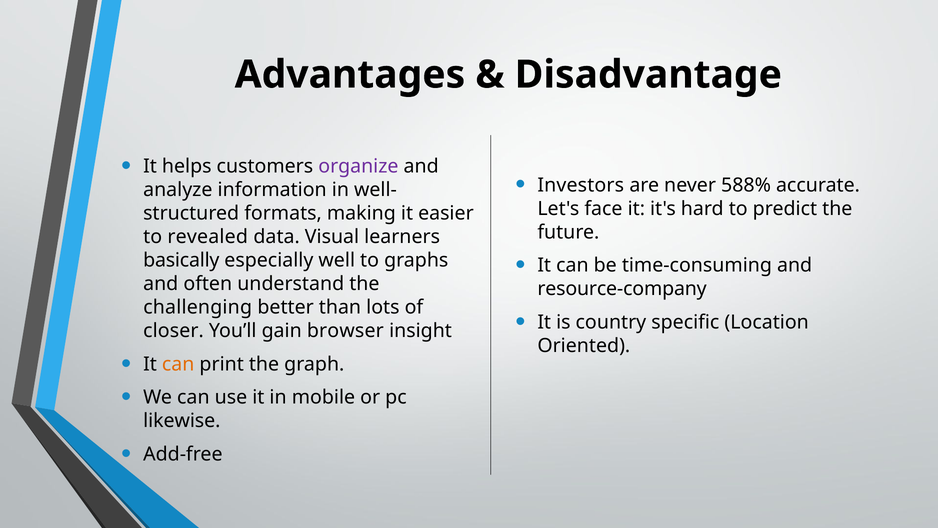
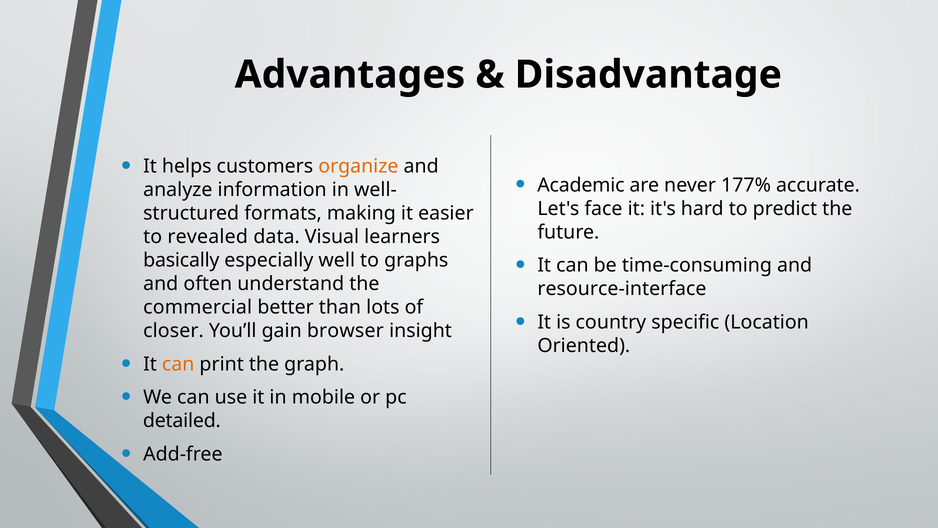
organize colour: purple -> orange
Investors: Investors -> Academic
588%: 588% -> 177%
resource-company: resource-company -> resource-interface
challenging: challenging -> commercial
likewise: likewise -> detailed
